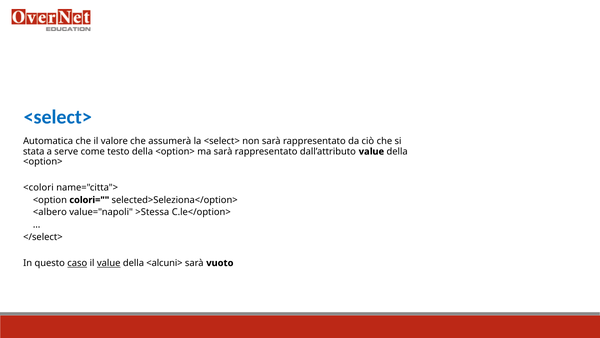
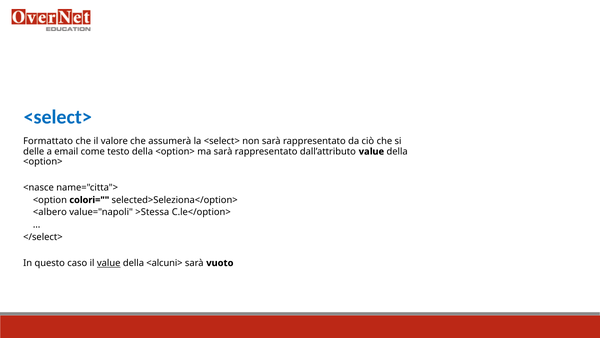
Automatica: Automatica -> Formattato
stata: stata -> delle
serve: serve -> email
<colori: <colori -> <nasce
caso underline: present -> none
